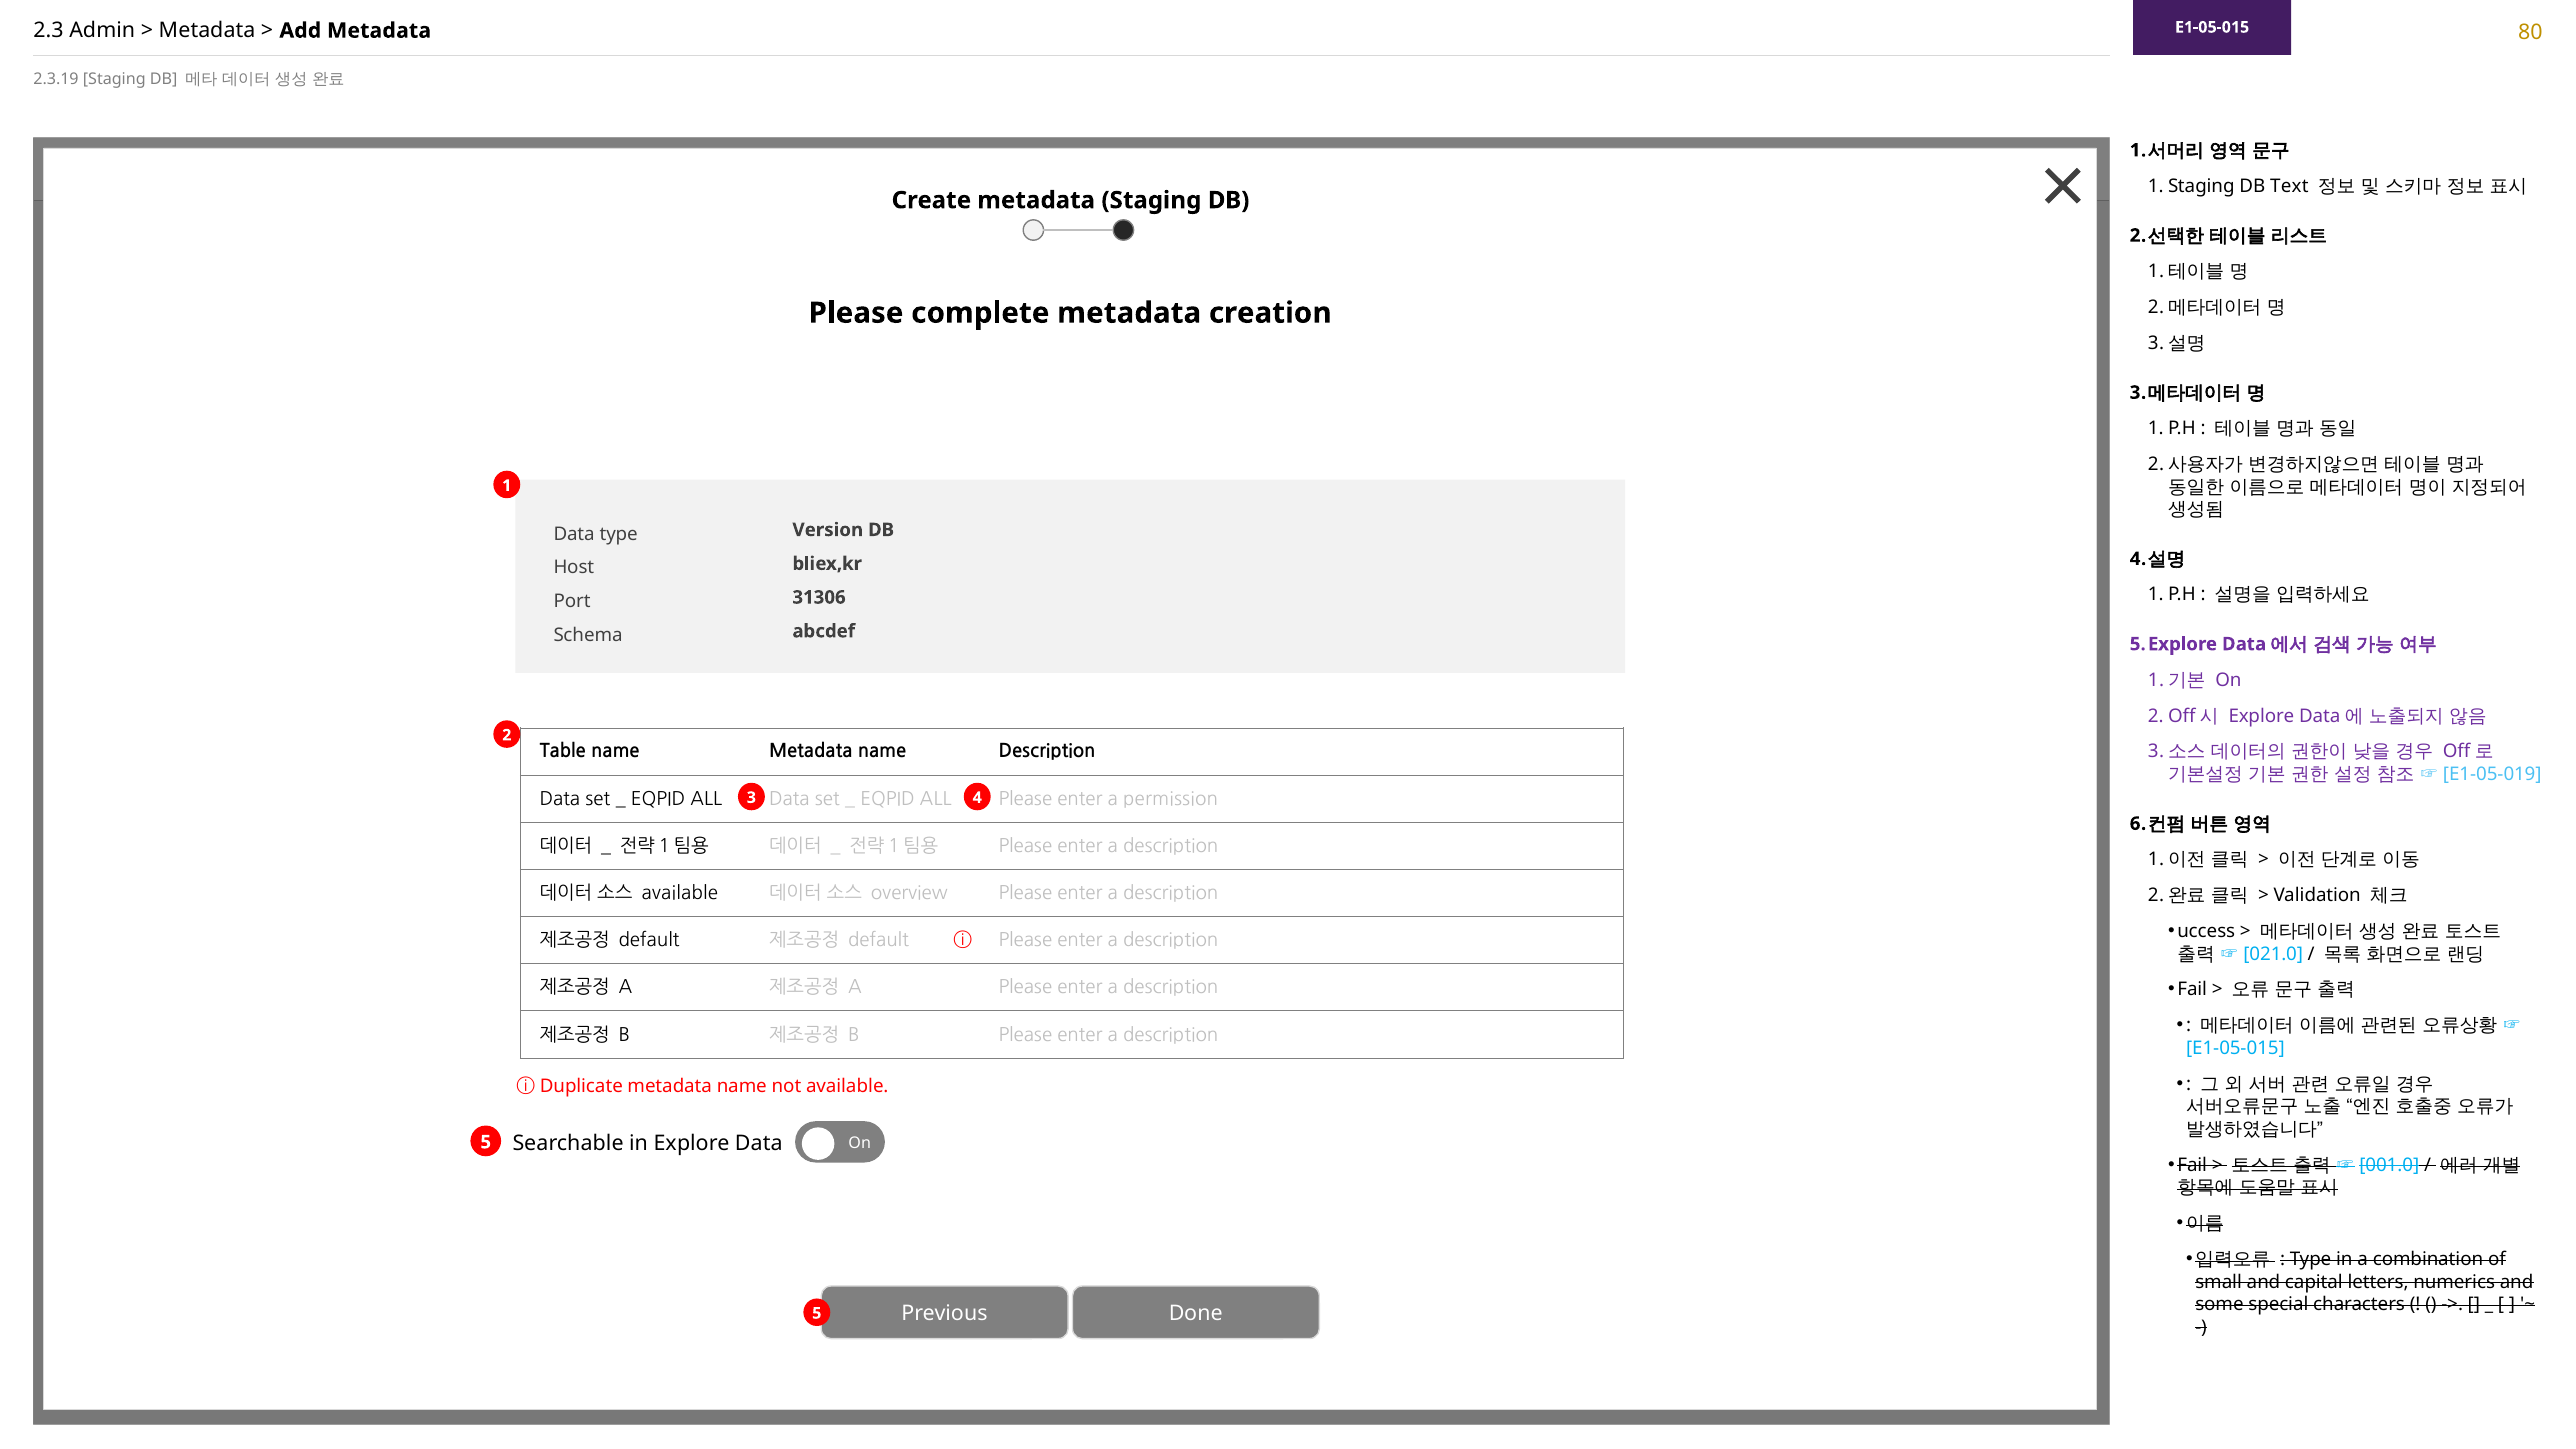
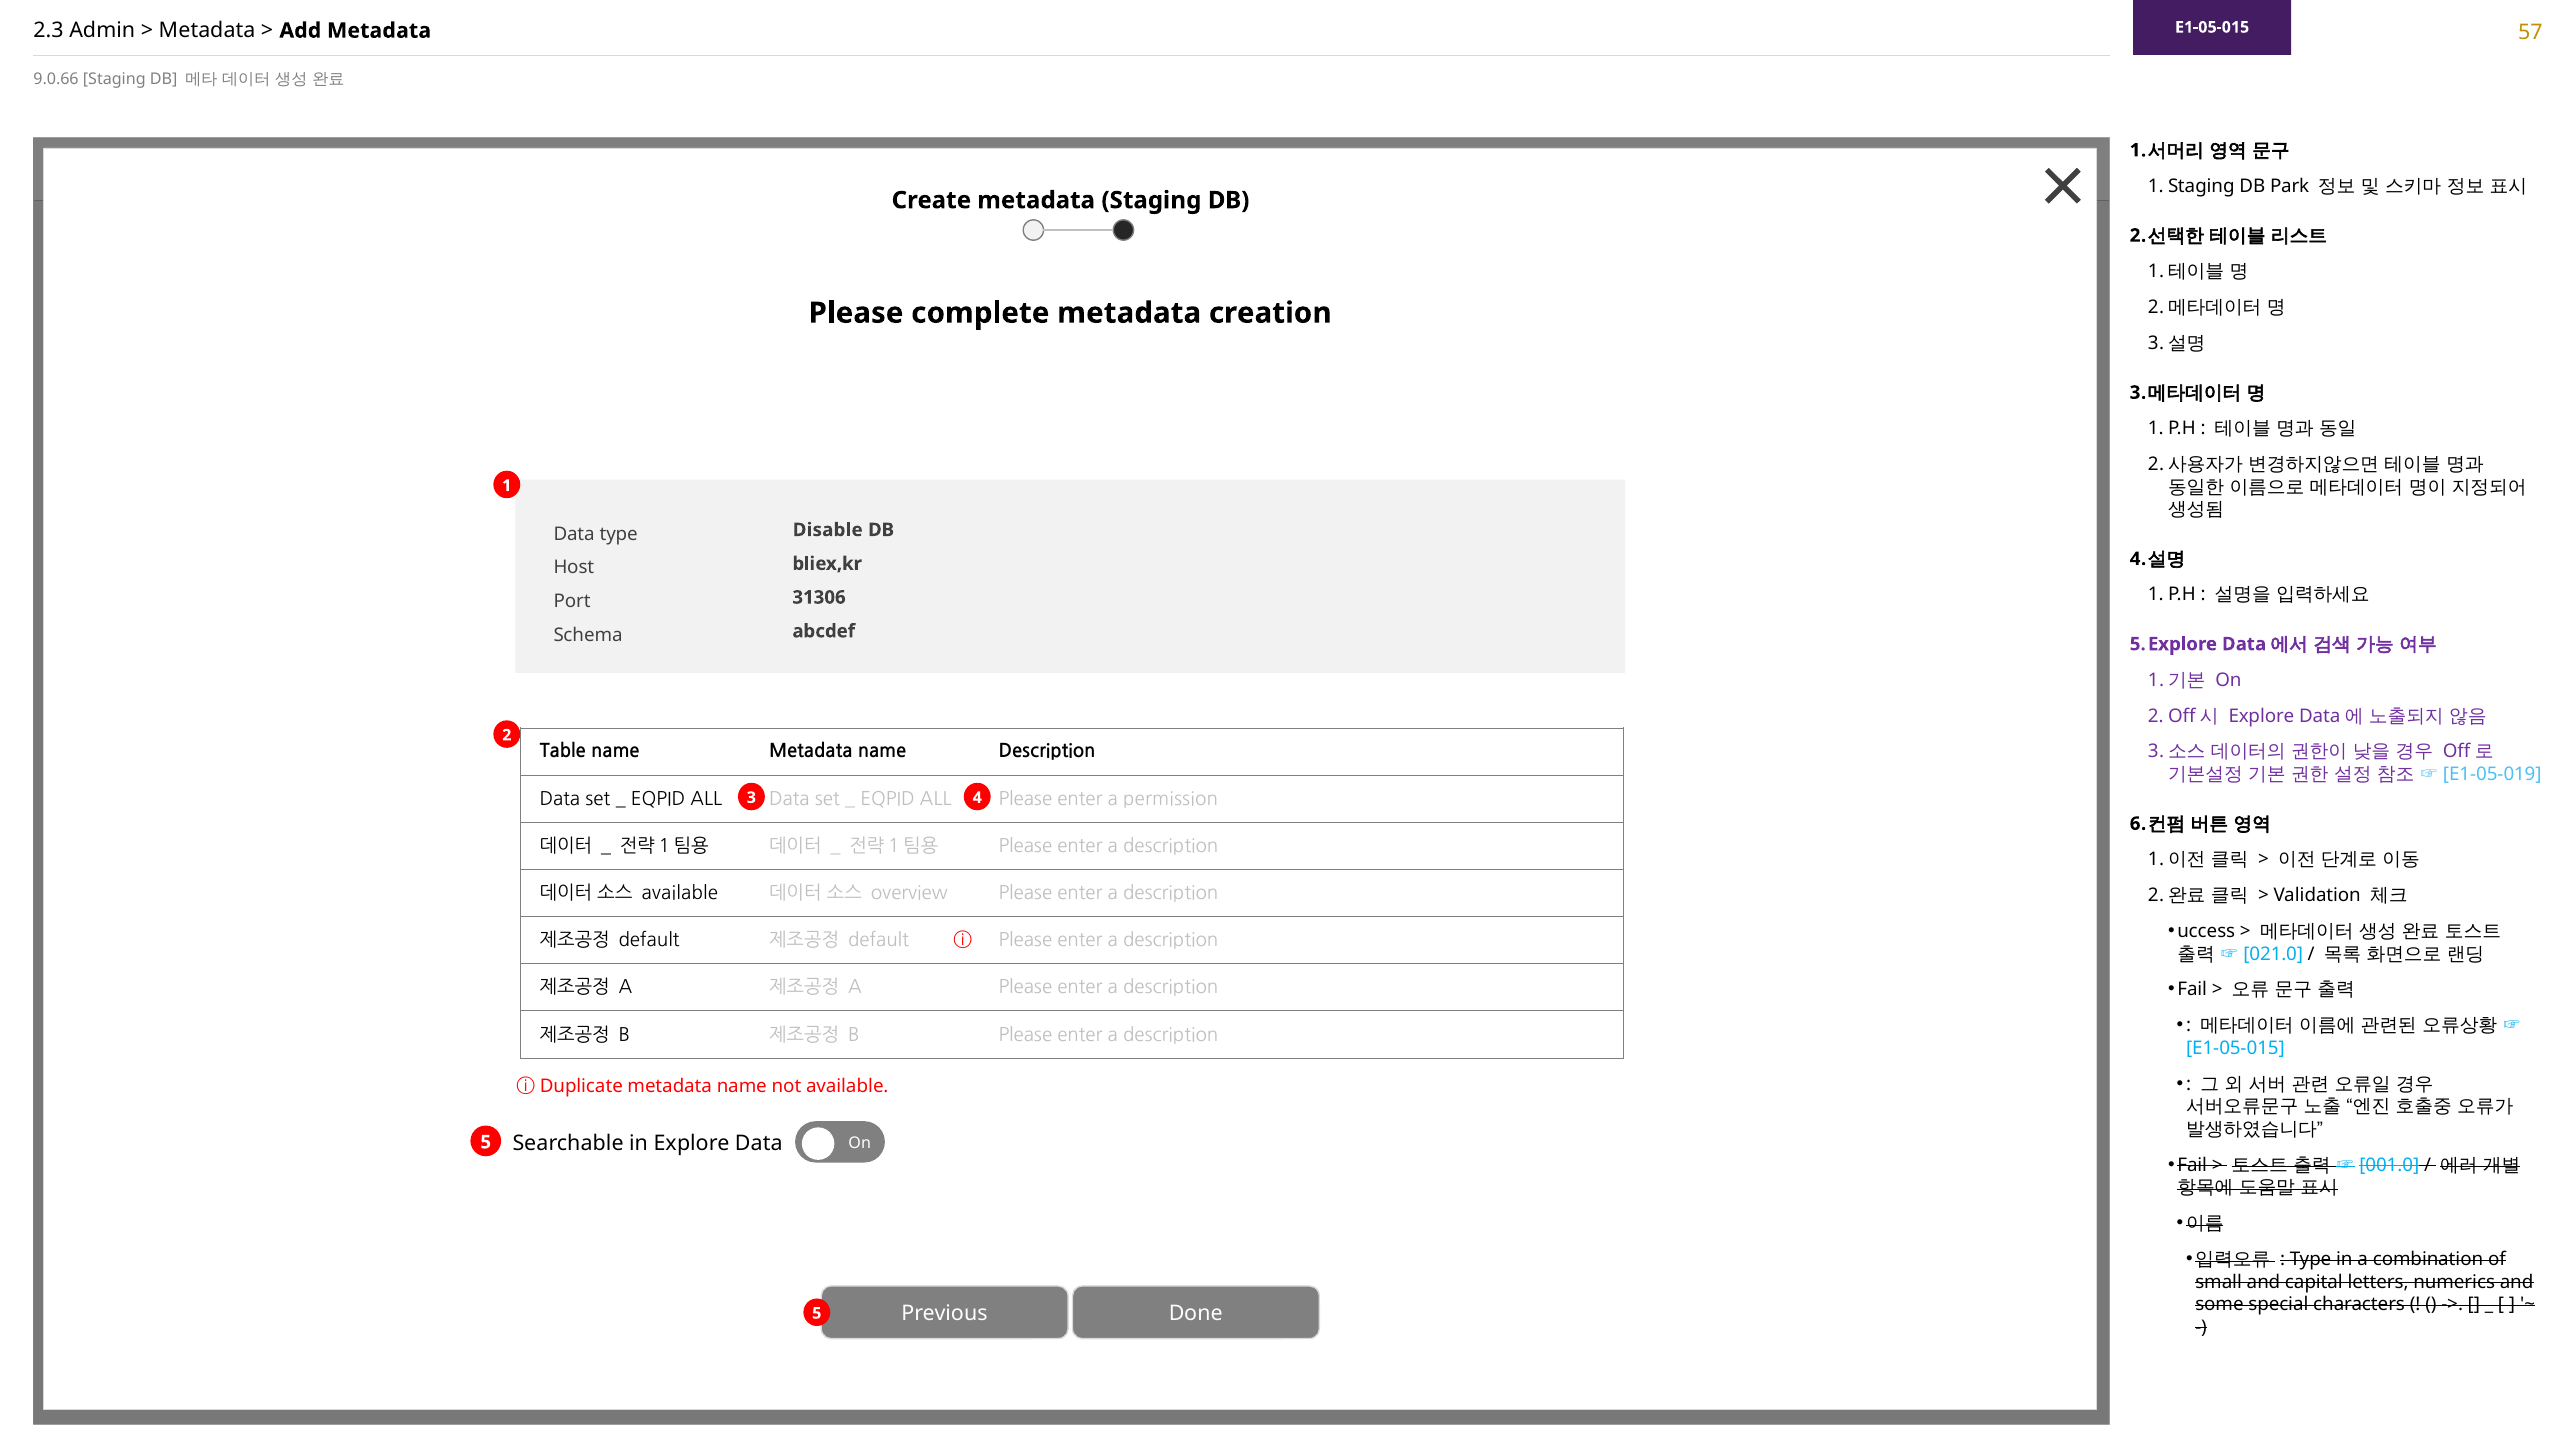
80: 80 -> 57
2.3.19: 2.3.19 -> 9.0.66
Text: Text -> Park
Version: Version -> Disable
